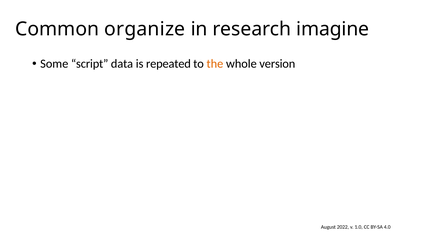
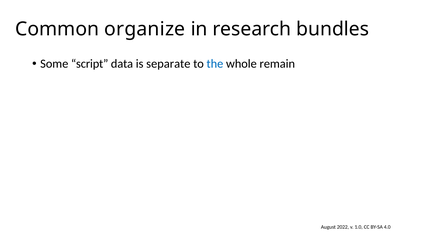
imagine: imagine -> bundles
repeated: repeated -> separate
the colour: orange -> blue
version: version -> remain
